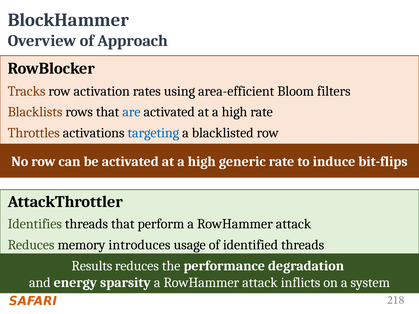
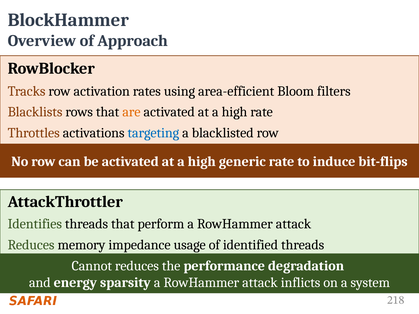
are colour: blue -> orange
introduces: introduces -> impedance
Results: Results -> Cannot
